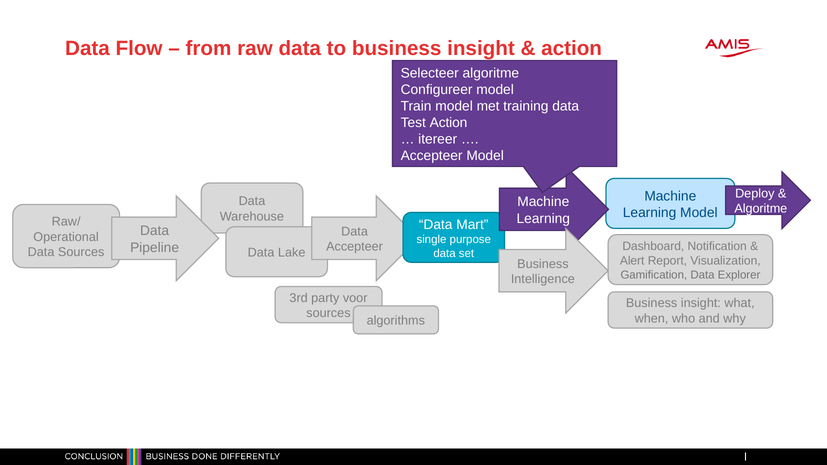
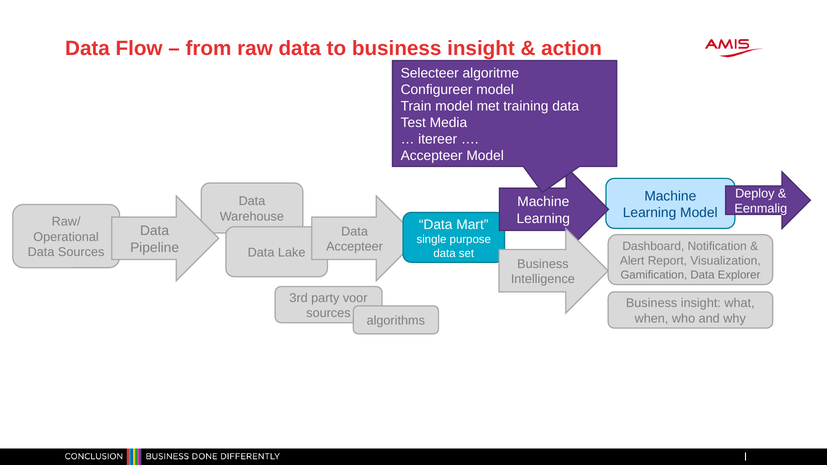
Test Action: Action -> Media
Algoritme at (761, 209): Algoritme -> Eenmalig
